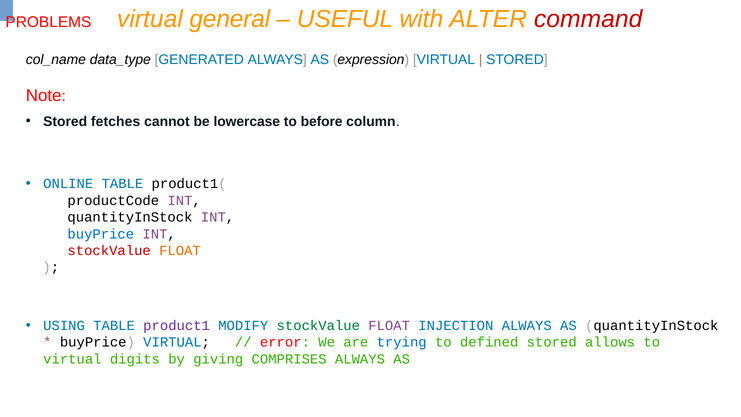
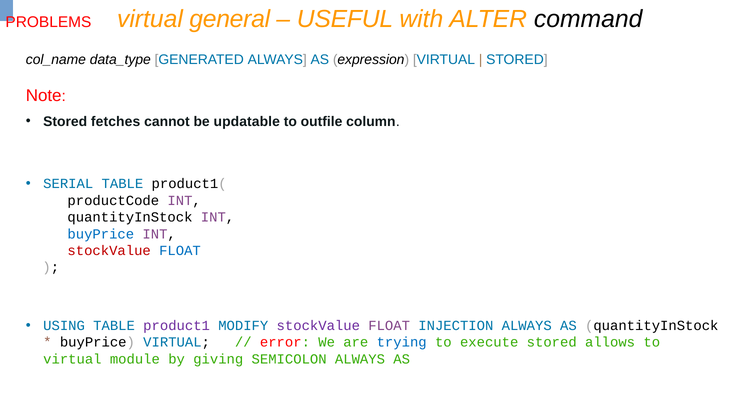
command colour: red -> black
lowercase: lowercase -> updatable
before: before -> outfile
ONLINE: ONLINE -> SERIAL
FLOAT at (180, 251) colour: orange -> blue
stockValue at (318, 326) colour: green -> purple
defined: defined -> execute
digits: digits -> module
COMPRISES: COMPRISES -> SEMICOLON
